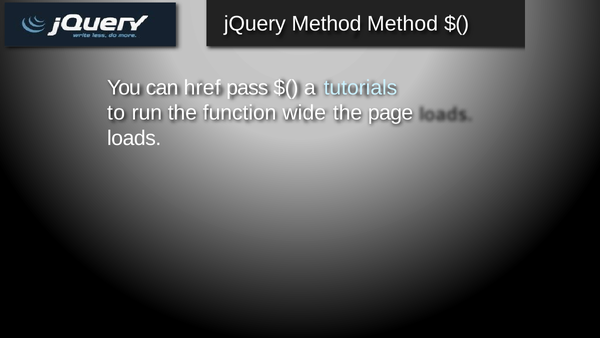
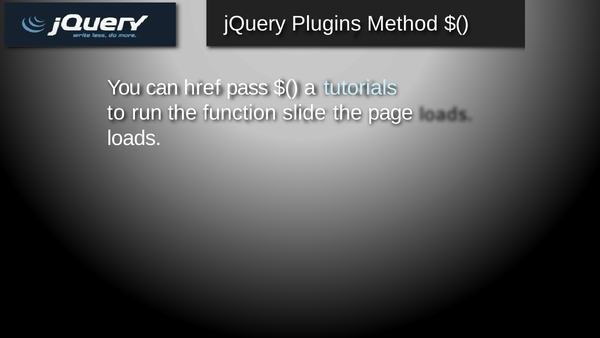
jQuery Method: Method -> Plugins
wide: wide -> slide
